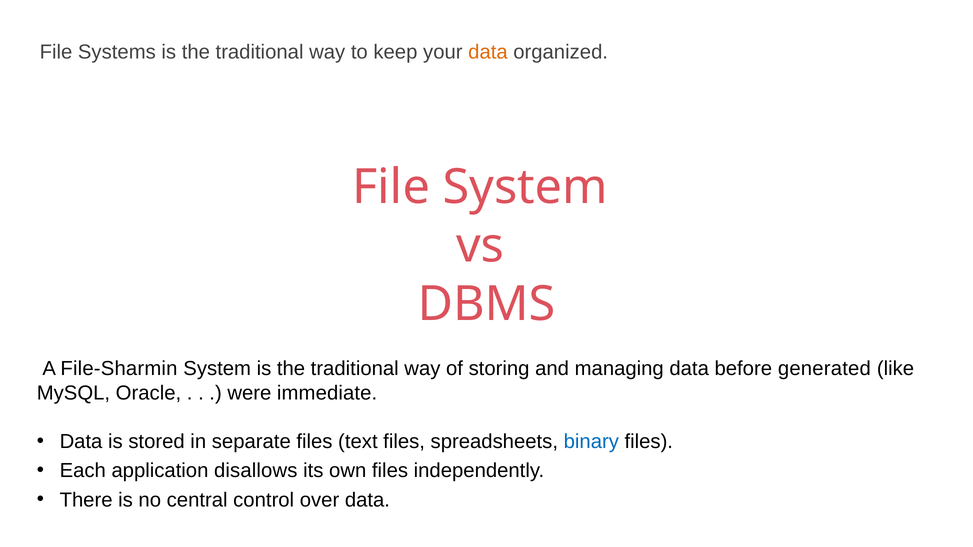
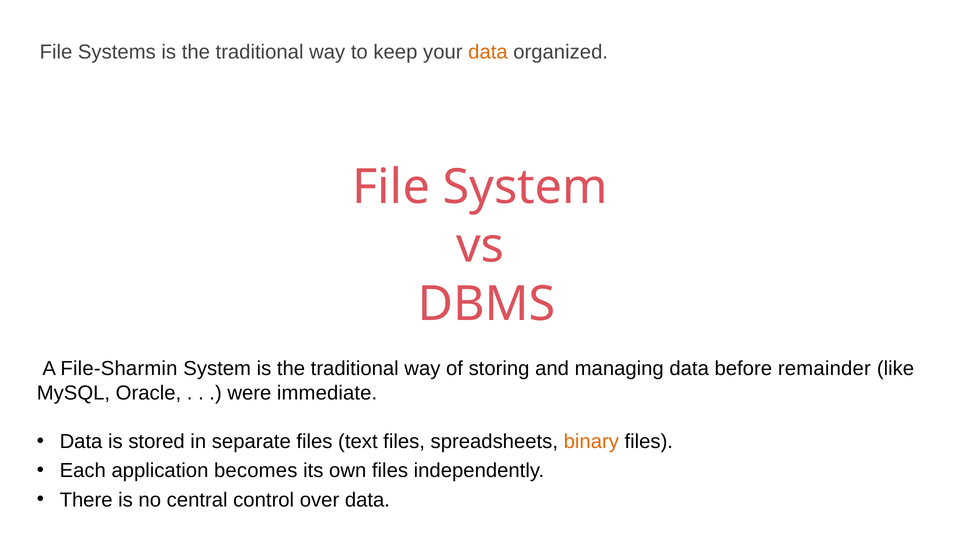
generated: generated -> remainder
binary colour: blue -> orange
disallows: disallows -> becomes
